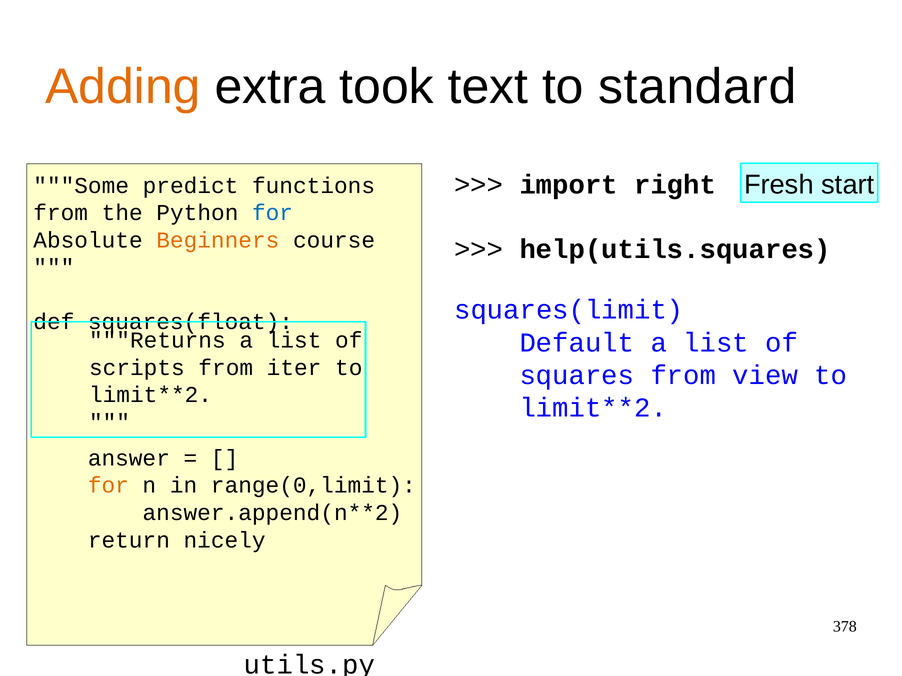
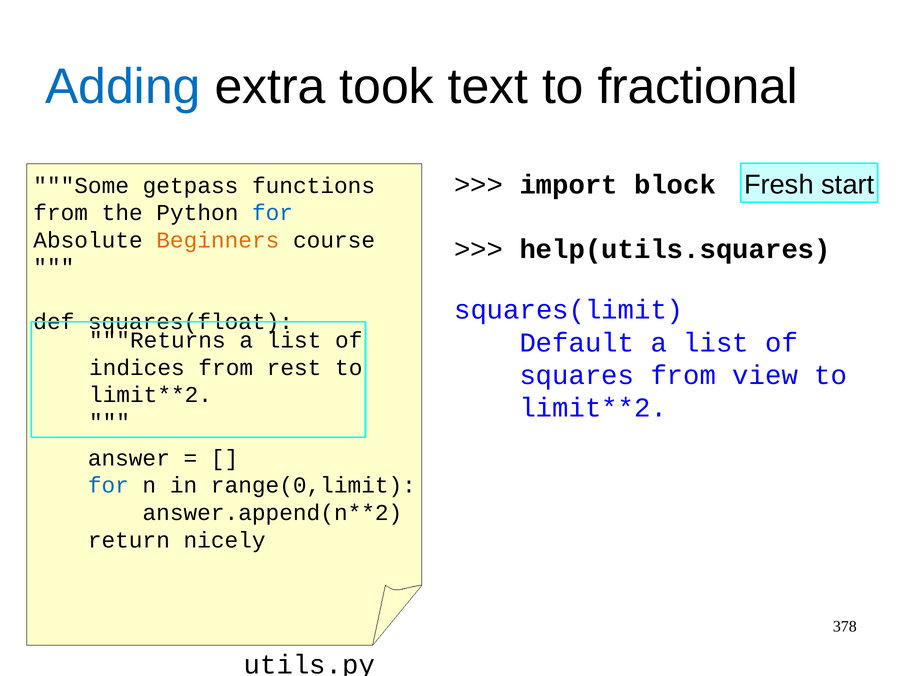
Adding colour: orange -> blue
standard: standard -> fractional
right: right -> block
predict: predict -> getpass
scripts: scripts -> indices
iter: iter -> rest
for at (108, 486) colour: orange -> blue
